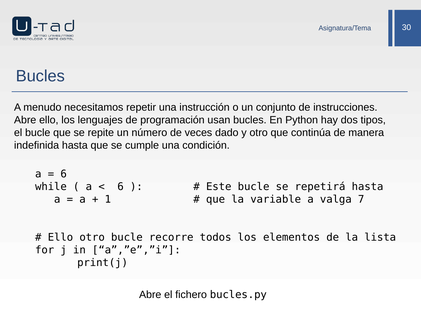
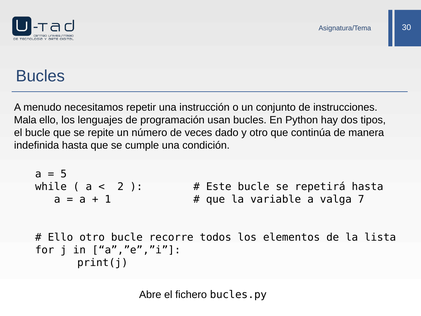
Abre at (25, 120): Abre -> Mala
6 at (64, 174): 6 -> 5
6 at (121, 187): 6 -> 2
